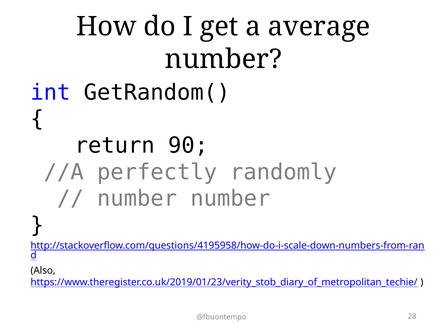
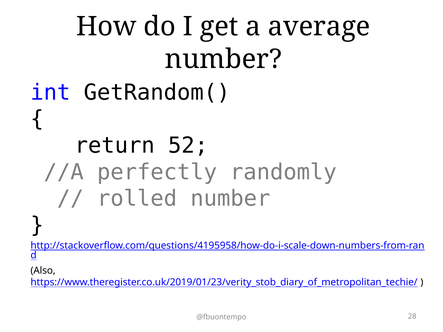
90: 90 -> 52
number at (137, 199): number -> rolled
